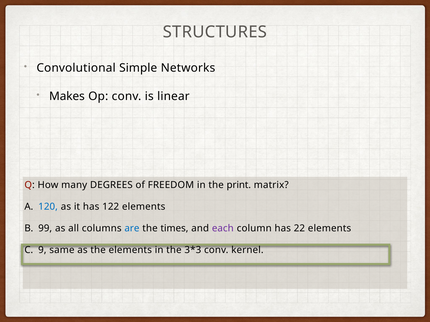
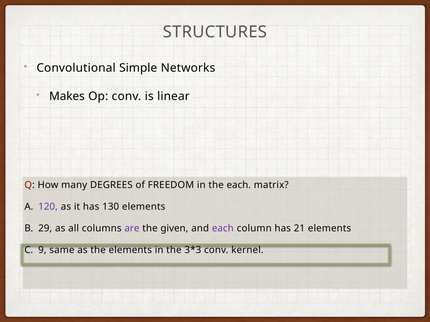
the print: print -> each
120 colour: blue -> purple
122: 122 -> 130
99: 99 -> 29
are colour: blue -> purple
times: times -> given
22: 22 -> 21
